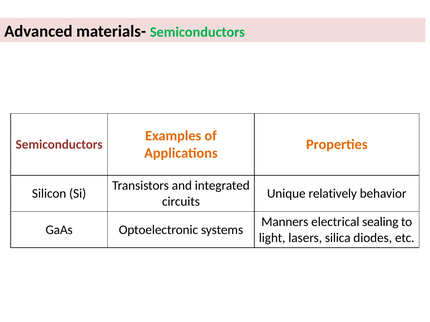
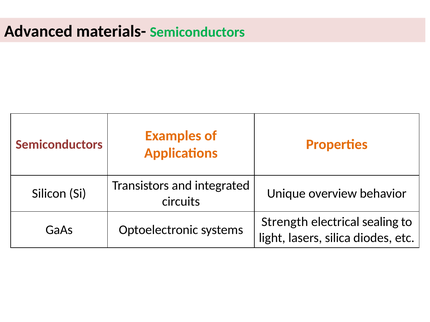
relatively: relatively -> overview
Manners: Manners -> Strength
